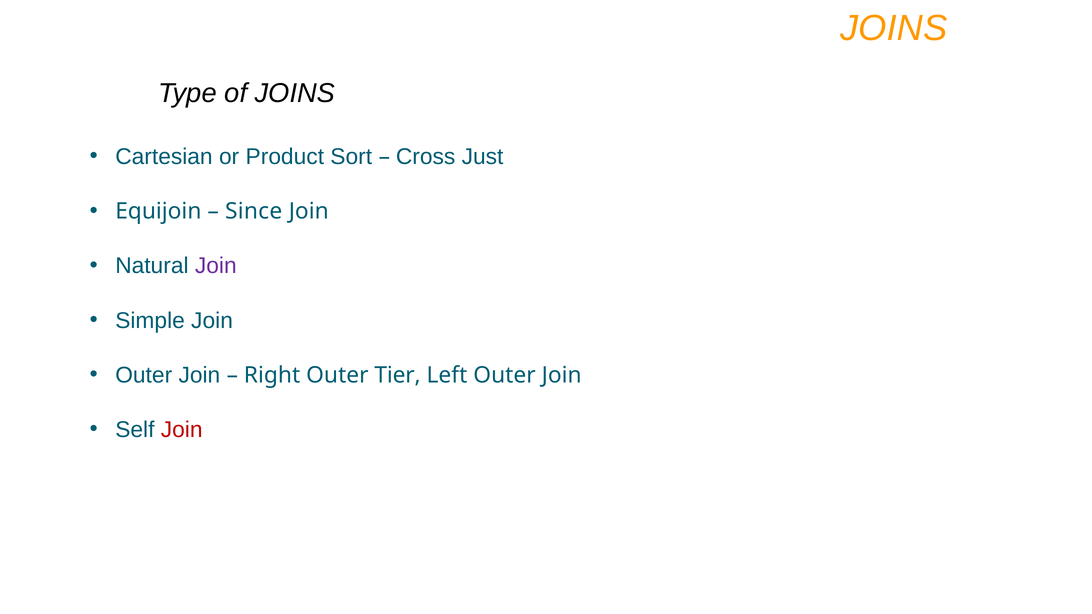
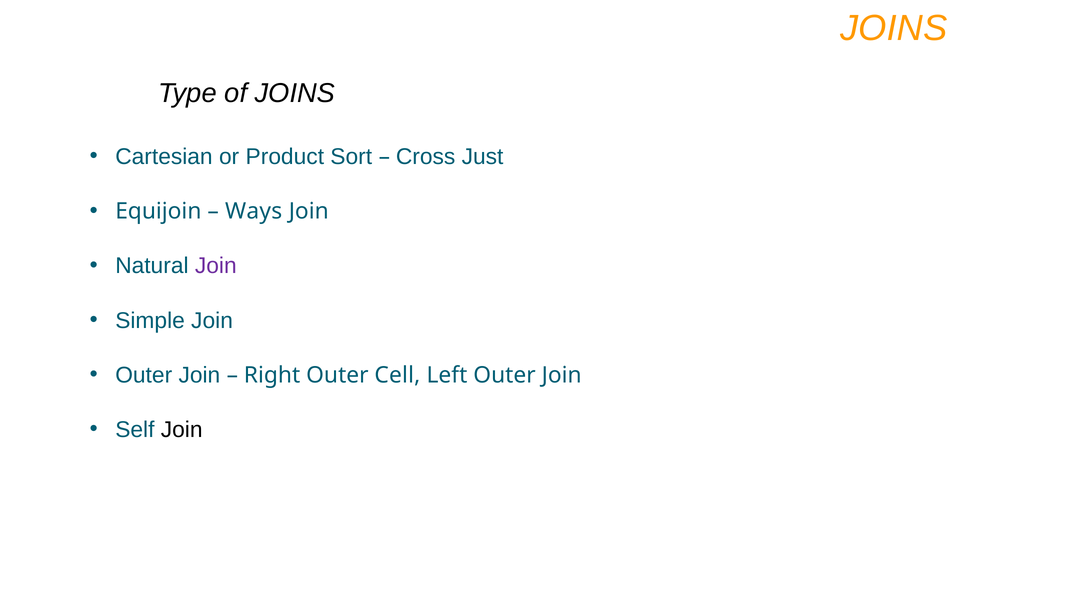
Since: Since -> Ways
Tier: Tier -> Cell
Join at (182, 430) colour: red -> black
